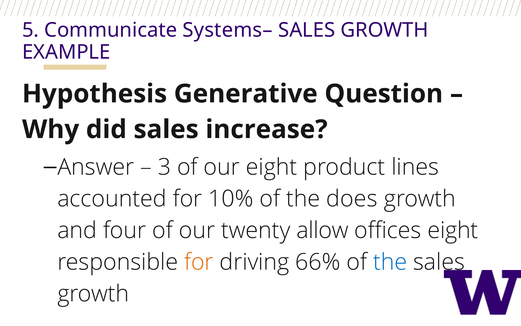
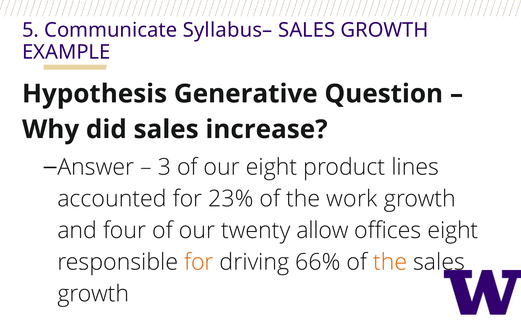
Systems–: Systems– -> Syllabus–
10%: 10% -> 23%
does: does -> work
the at (390, 262) colour: blue -> orange
